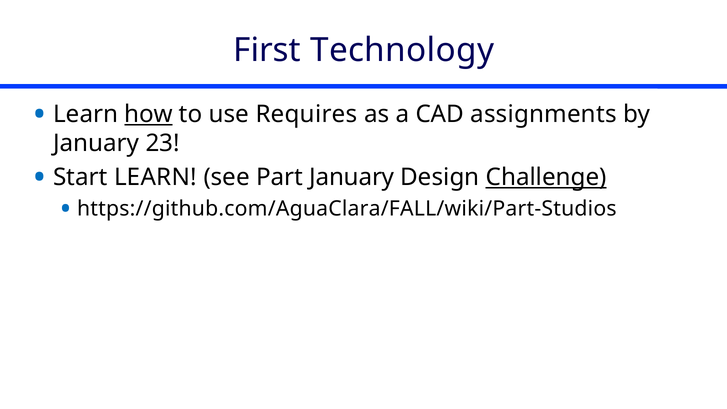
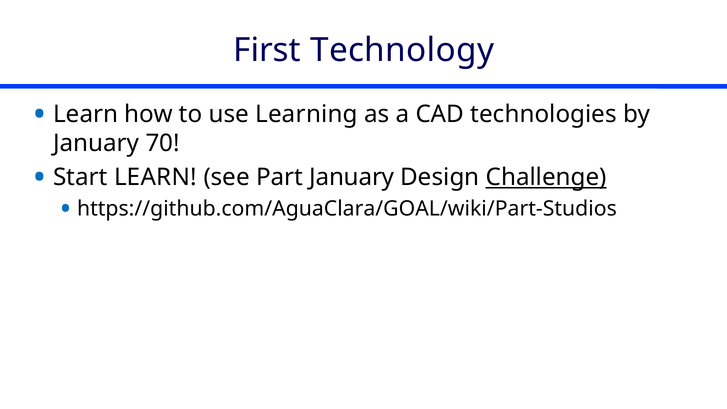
how underline: present -> none
Requires: Requires -> Learning
assignments: assignments -> technologies
23: 23 -> 70
https://github.com/AguaClara/FALL/wiki/Part-Studios: https://github.com/AguaClara/FALL/wiki/Part-Studios -> https://github.com/AguaClara/GOAL/wiki/Part-Studios
